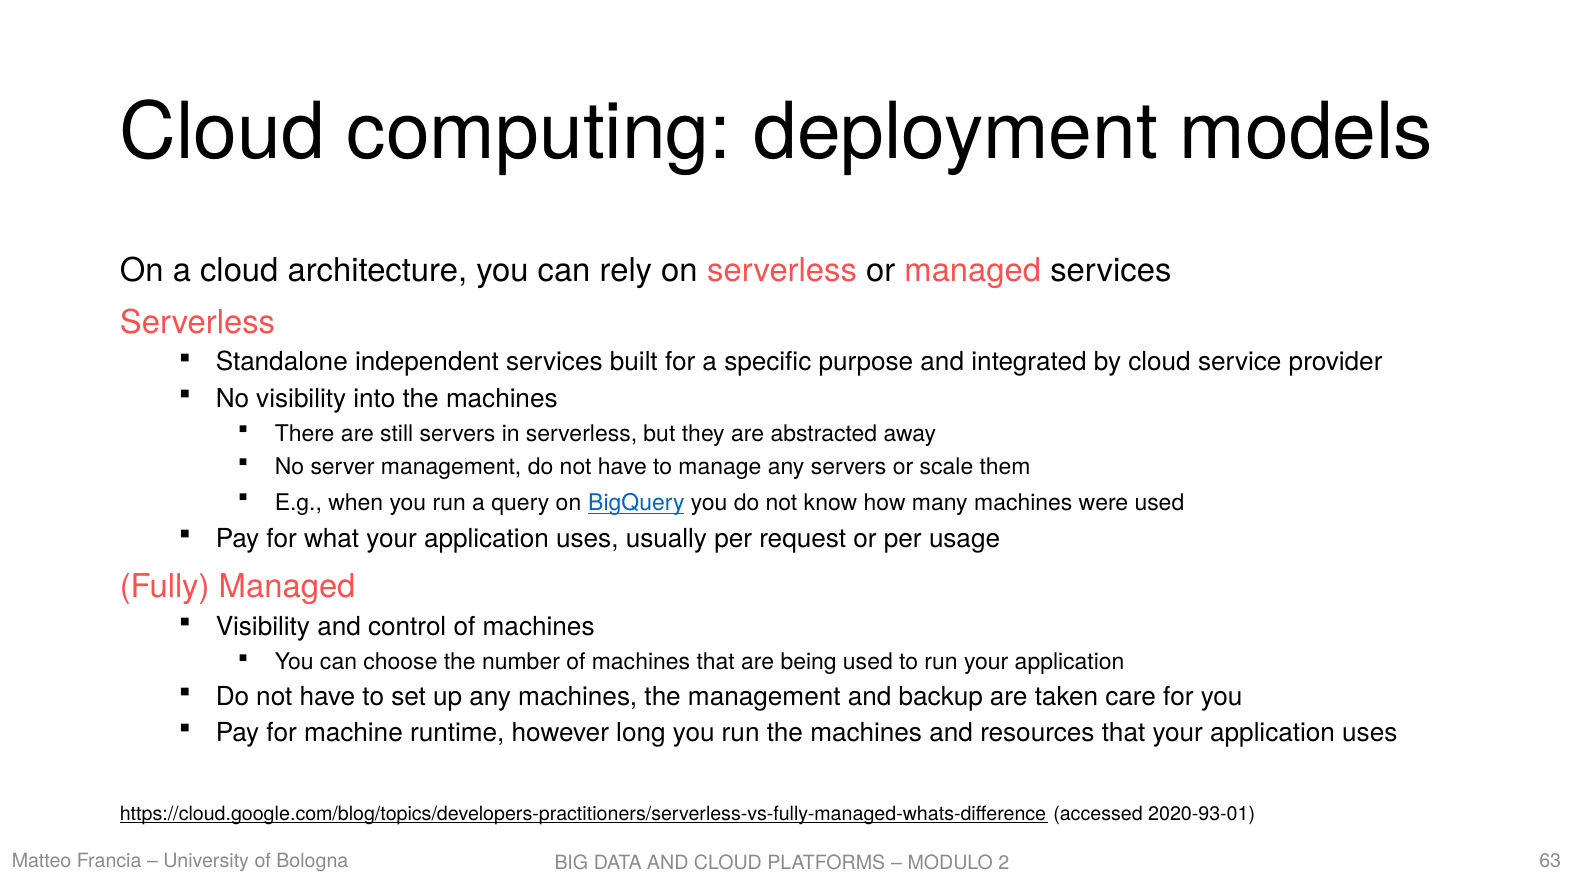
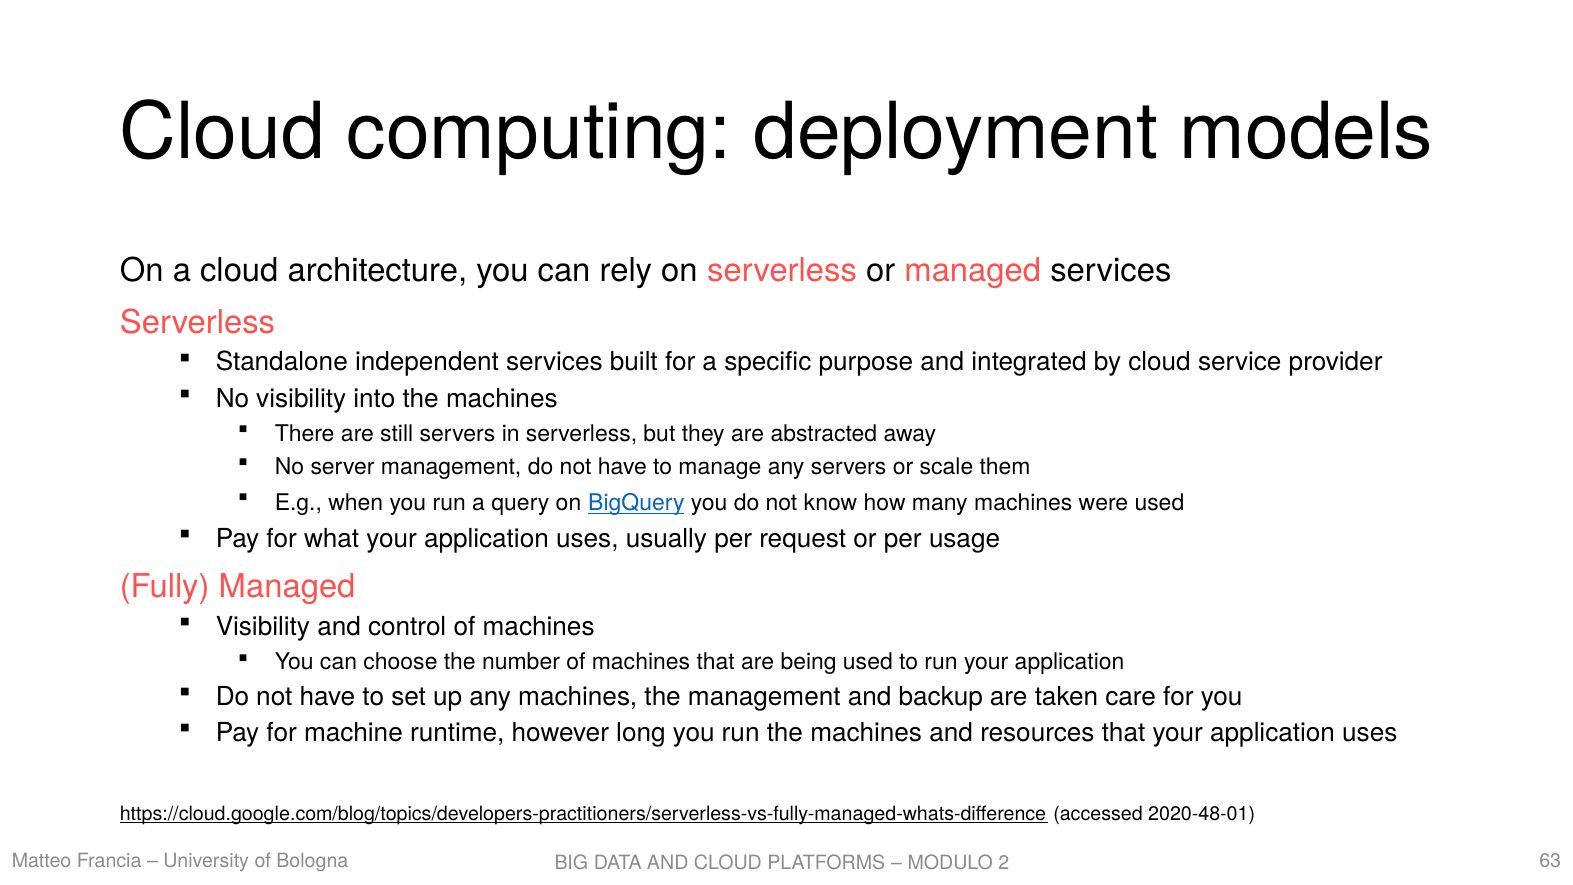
2020-93-01: 2020-93-01 -> 2020-48-01
